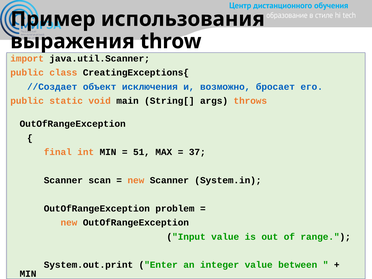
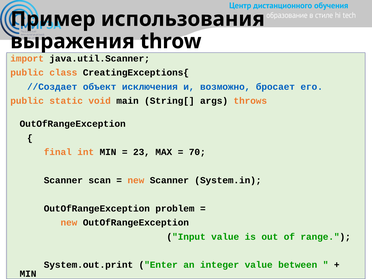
51: 51 -> 23
37: 37 -> 70
